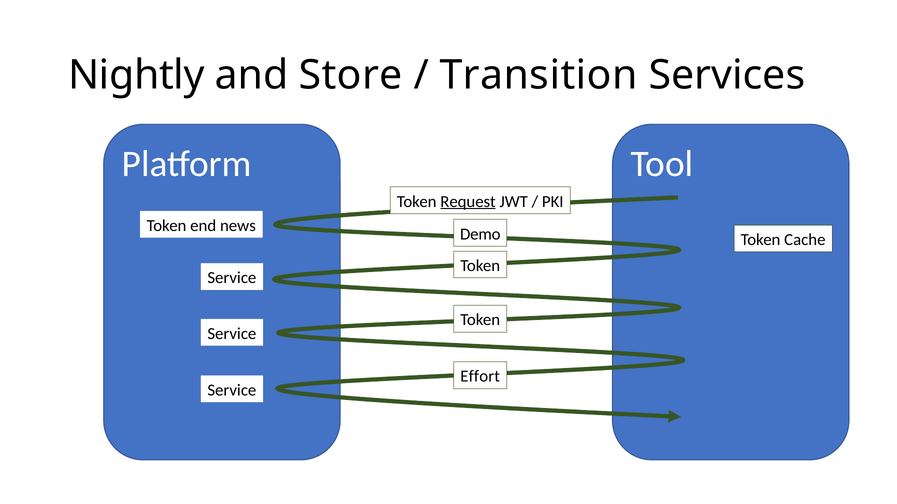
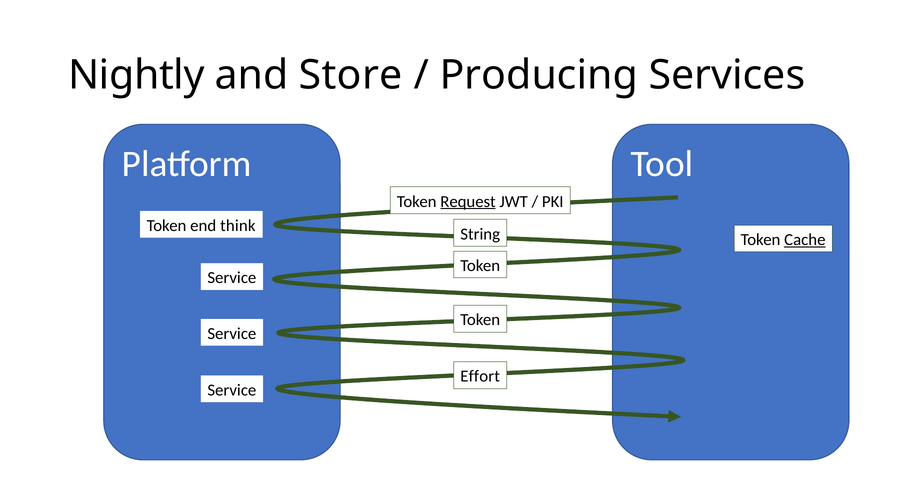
Transition: Transition -> Producing
news: news -> think
Demo: Demo -> String
Cache underline: none -> present
